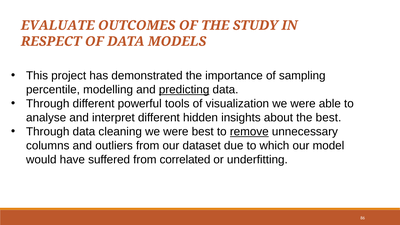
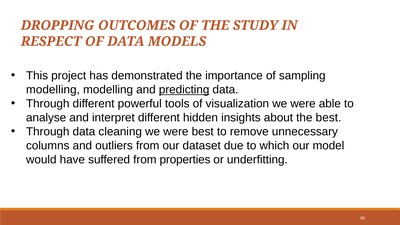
EVALUATE: EVALUATE -> DROPPING
percentile at (53, 90): percentile -> modelling
remove underline: present -> none
correlated: correlated -> properties
